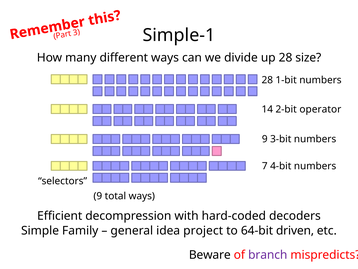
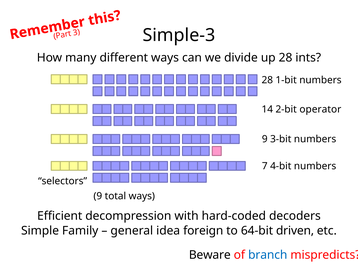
Simple-1: Simple-1 -> Simple-3
size: size -> ints
project: project -> foreign
branch colour: purple -> blue
